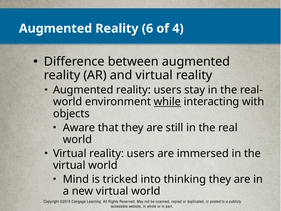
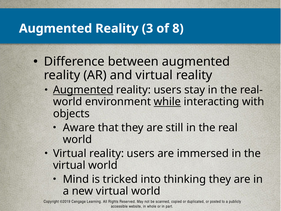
6: 6 -> 3
4: 4 -> 8
Augmented at (83, 90) underline: none -> present
